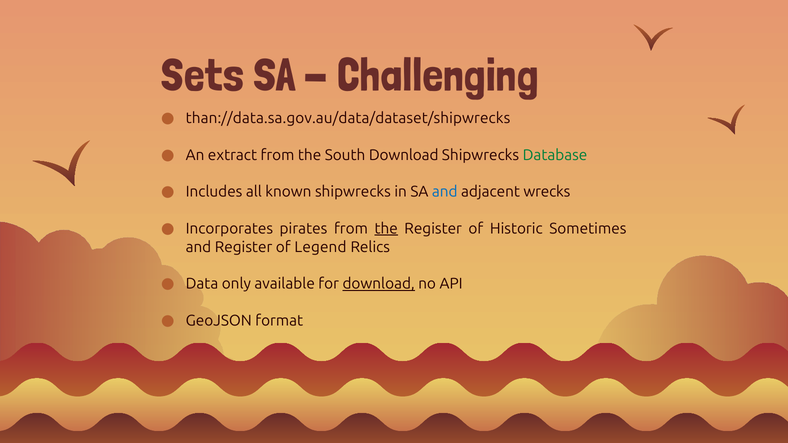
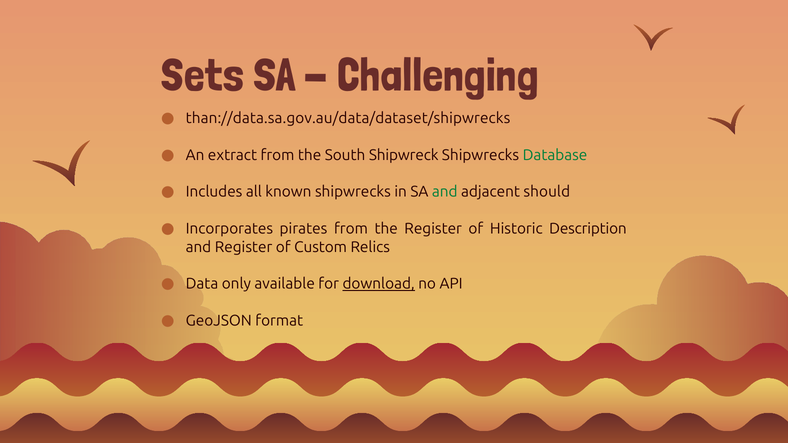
South Download: Download -> Shipwreck
and at (445, 192) colour: blue -> green
wrecks: wrecks -> should
the at (386, 229) underline: present -> none
Sometimes: Sometimes -> Description
Legend: Legend -> Custom
